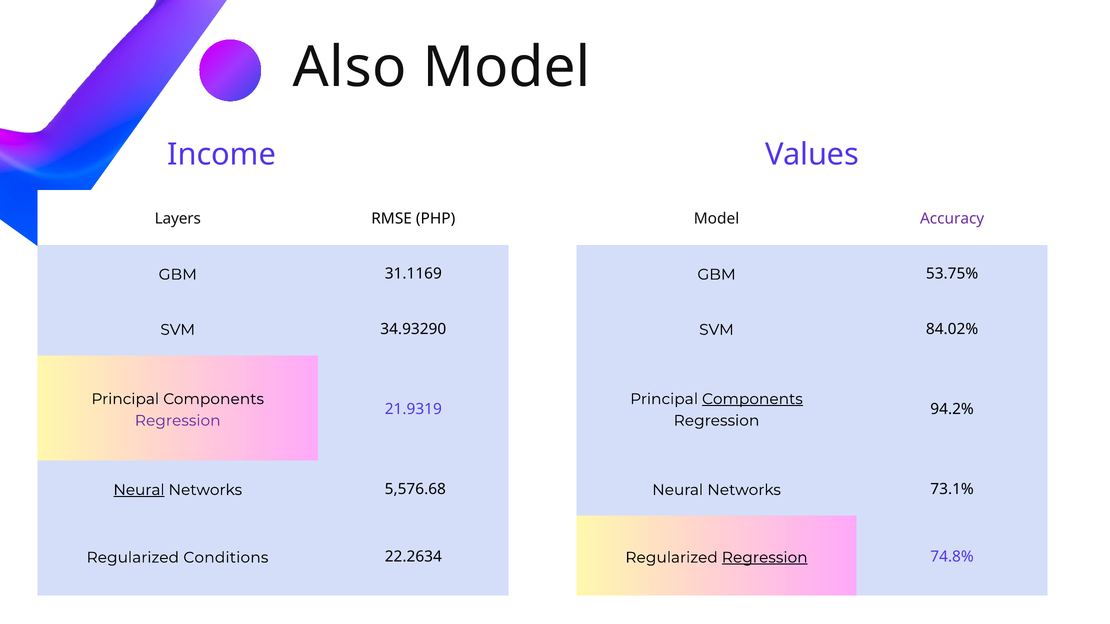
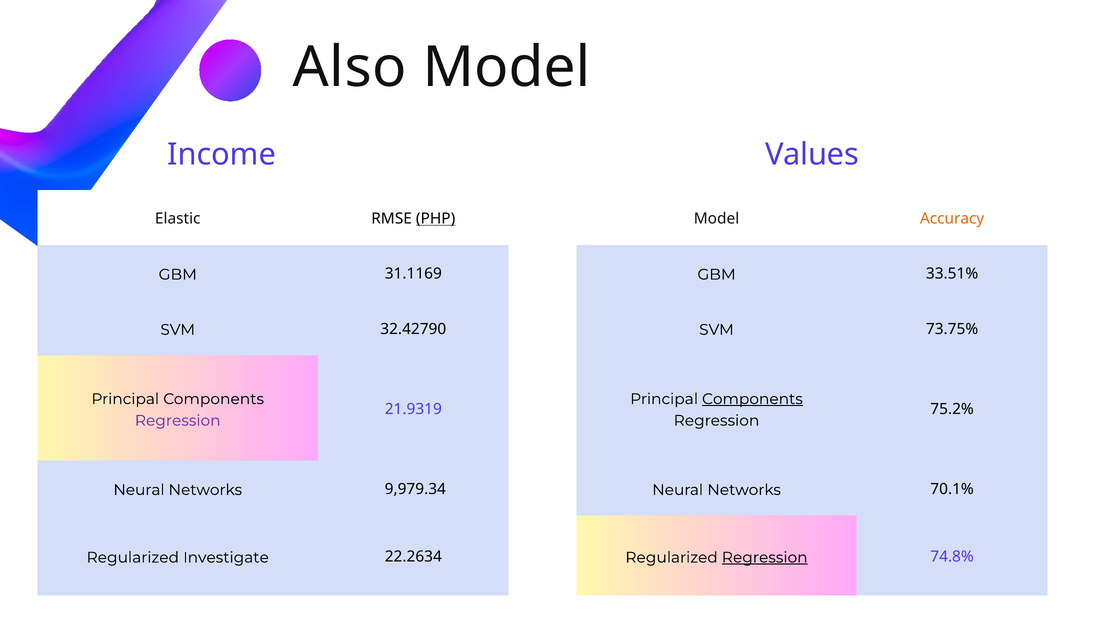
Layers: Layers -> Elastic
PHP underline: none -> present
Accuracy colour: purple -> orange
53.75%: 53.75% -> 33.51%
34.93290: 34.93290 -> 32.42790
84.02%: 84.02% -> 73.75%
94.2%: 94.2% -> 75.2%
Neural at (139, 490) underline: present -> none
5,576.68: 5,576.68 -> 9,979.34
73.1%: 73.1% -> 70.1%
Conditions: Conditions -> Investigate
